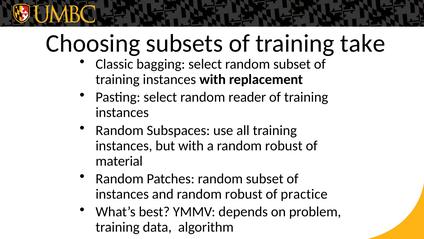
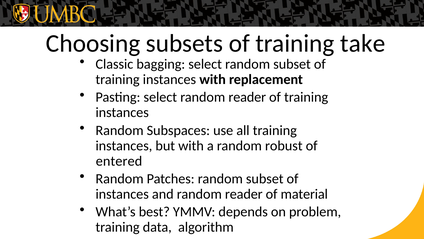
material: material -> entered
and random robust: robust -> reader
practice: practice -> material
